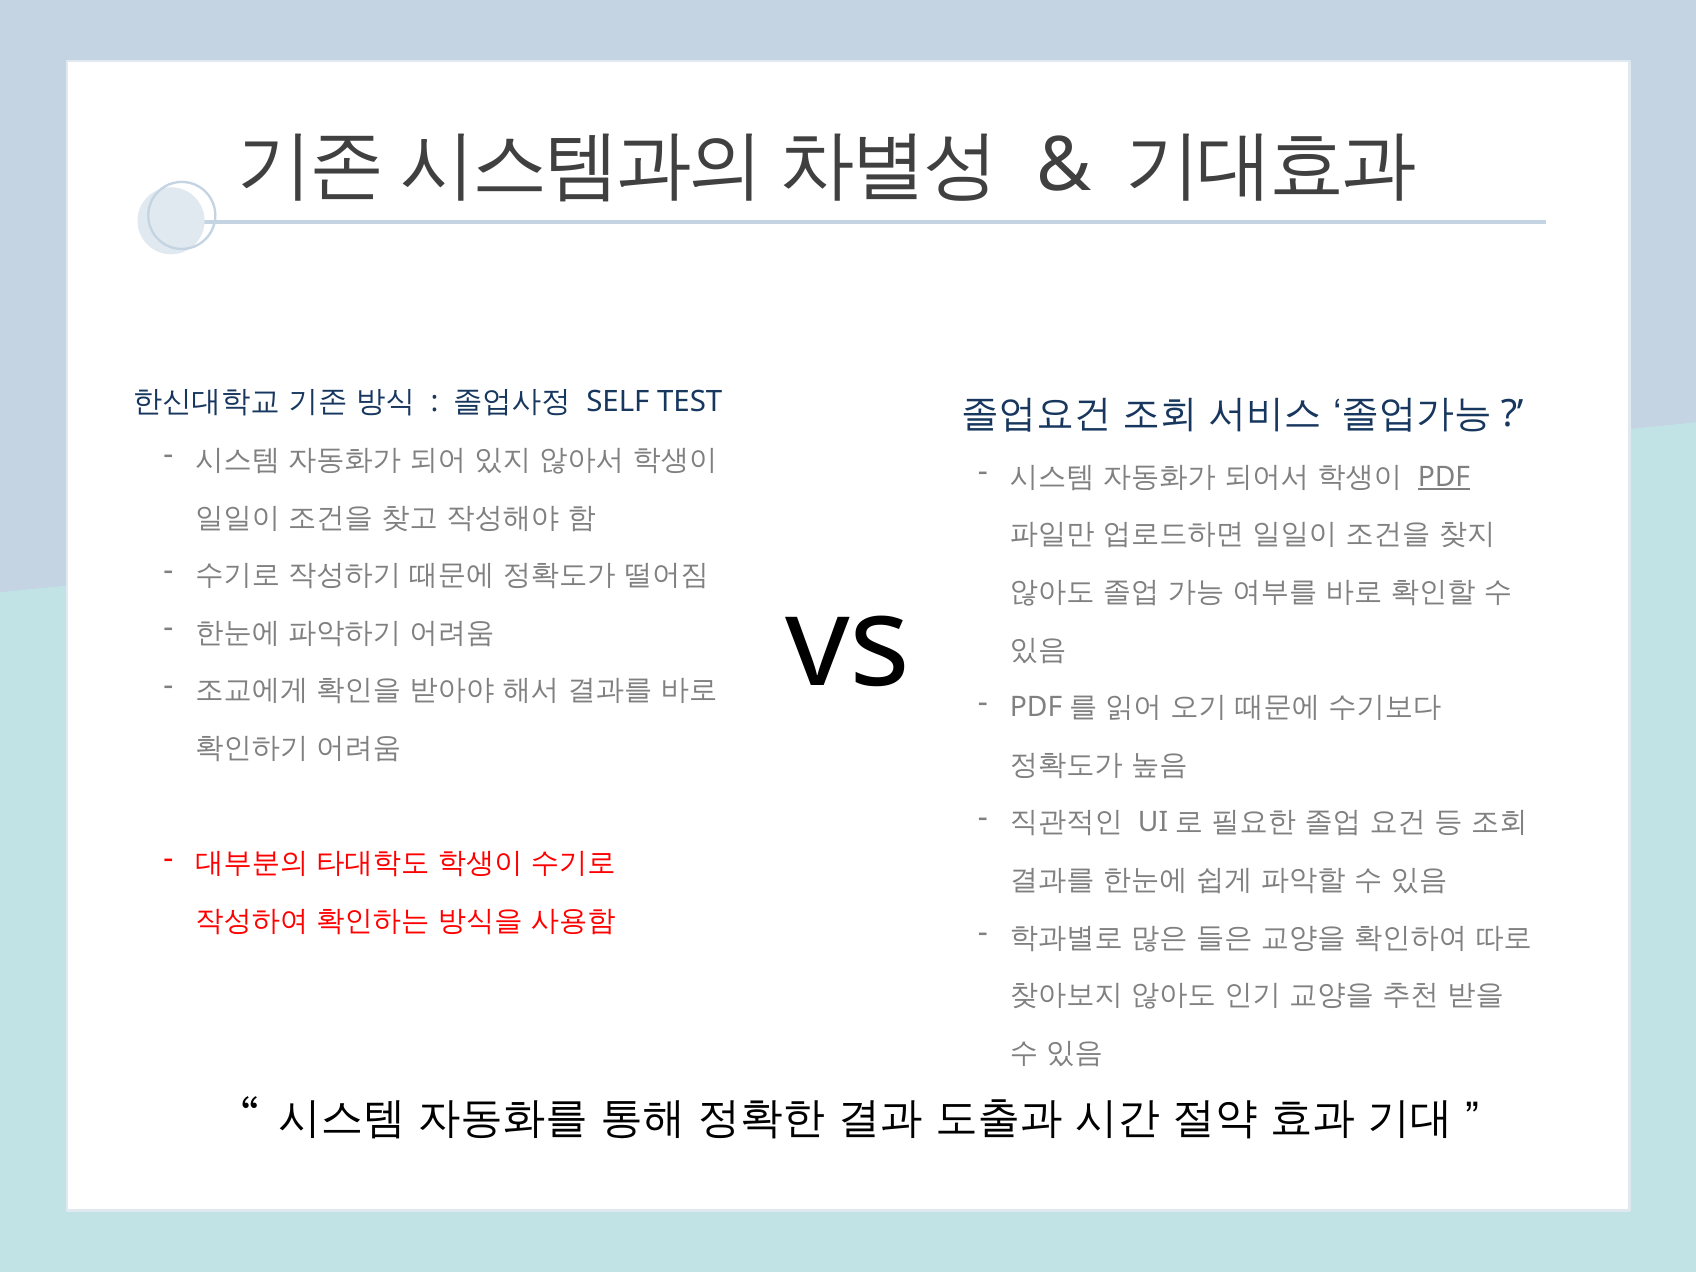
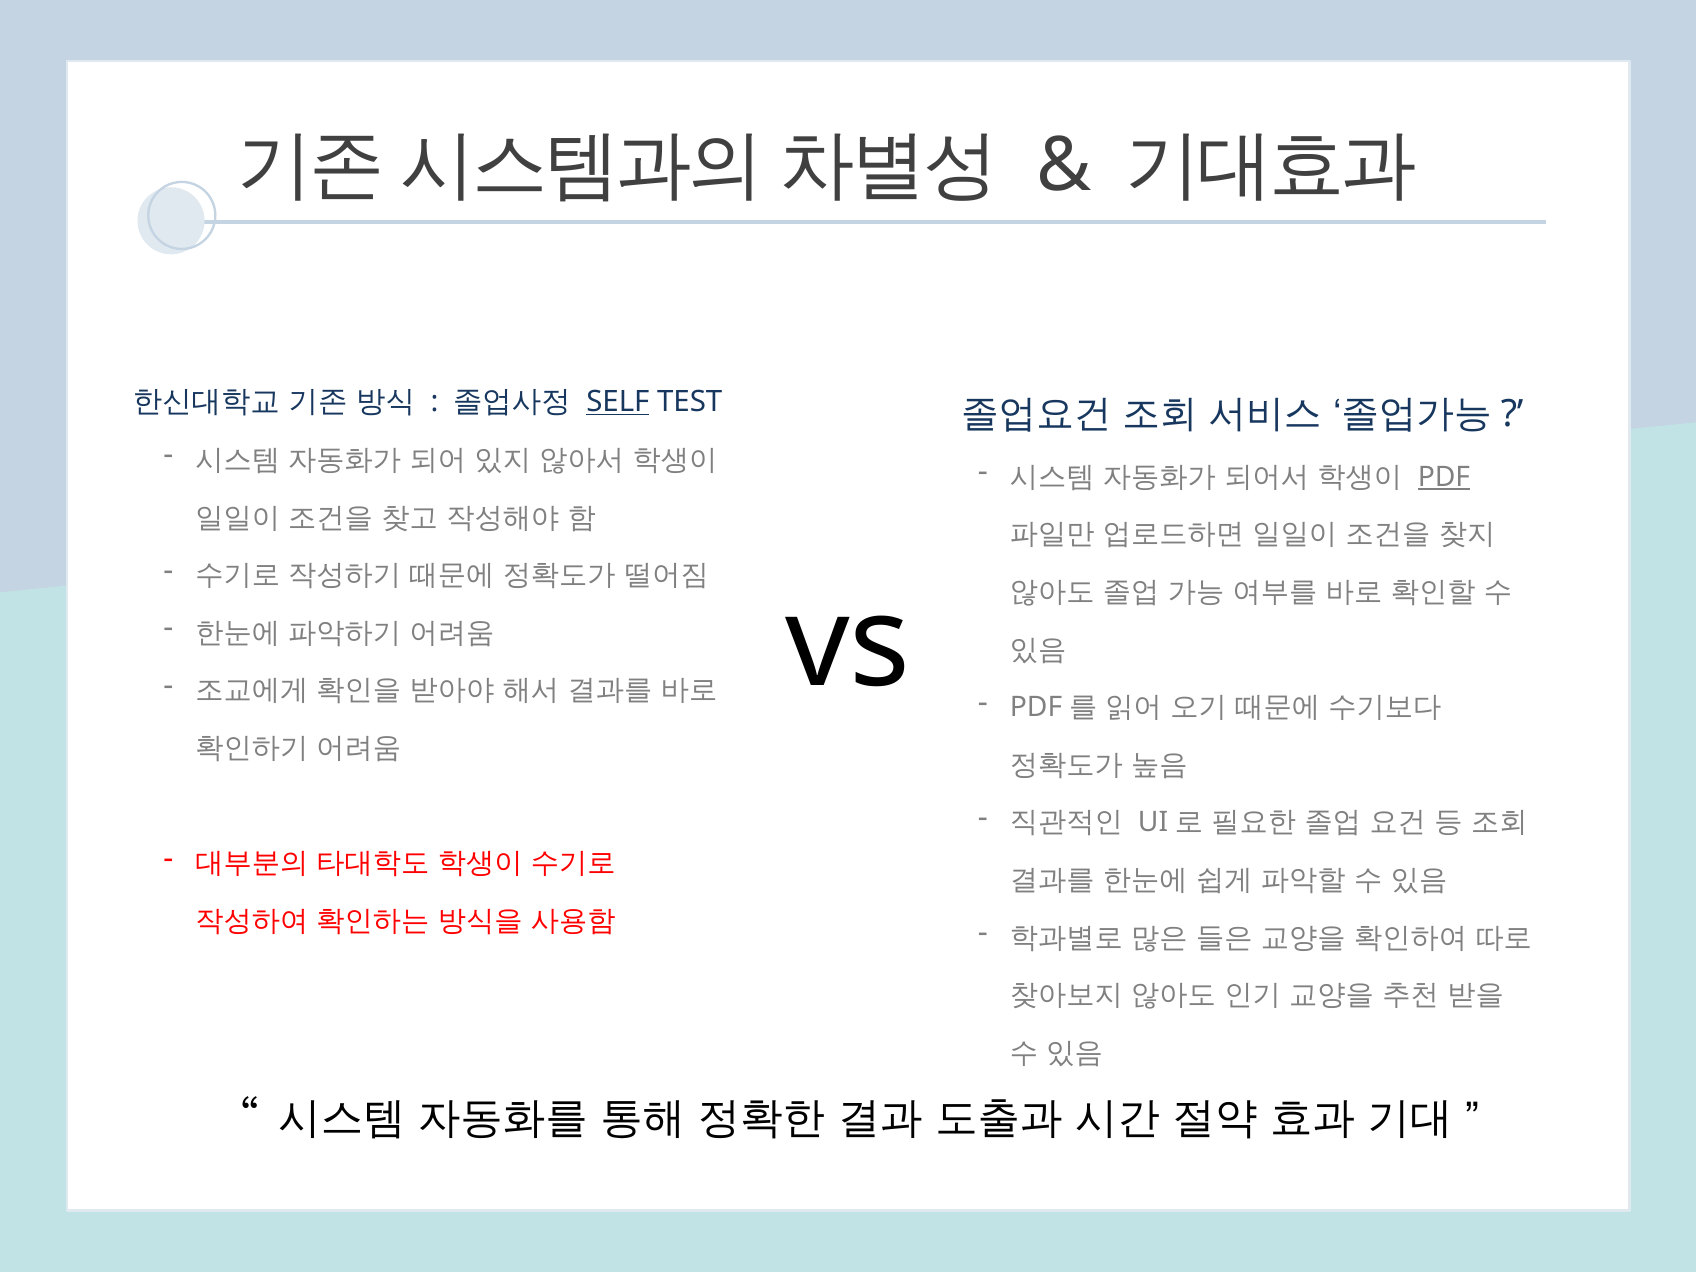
SELF underline: none -> present
